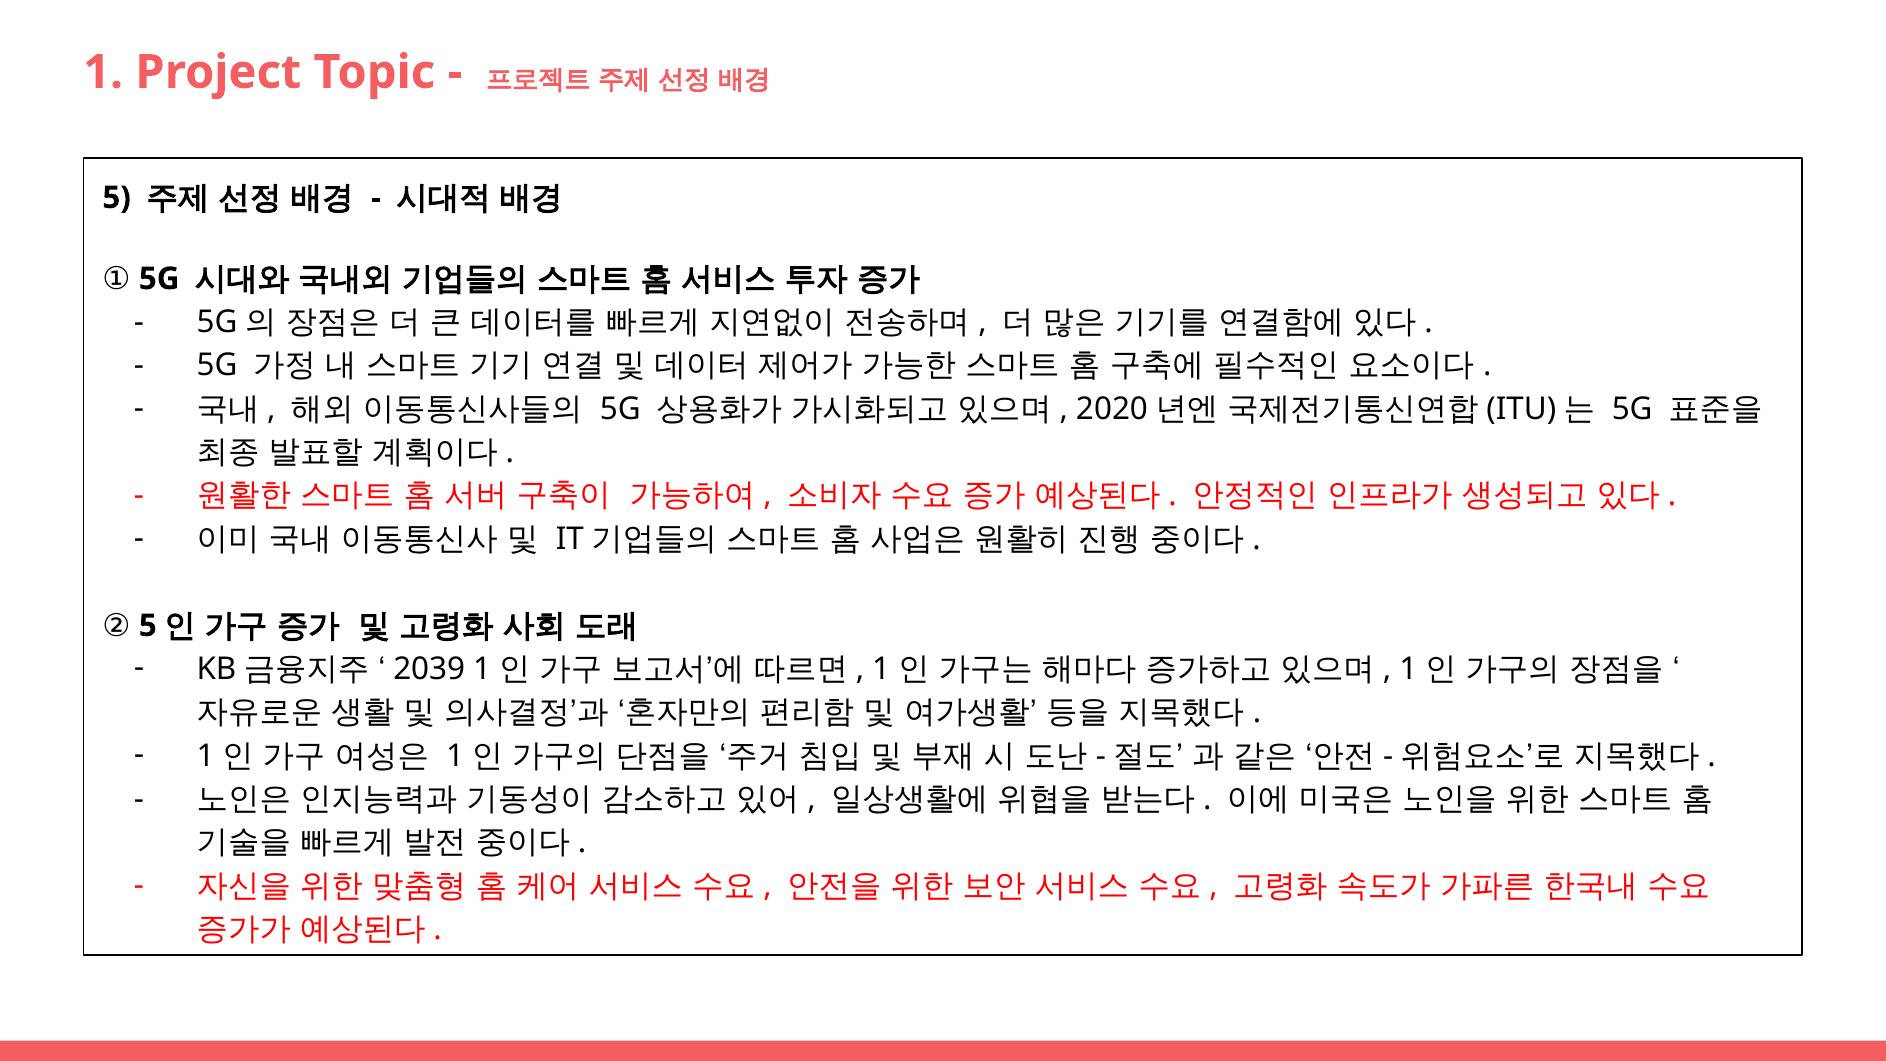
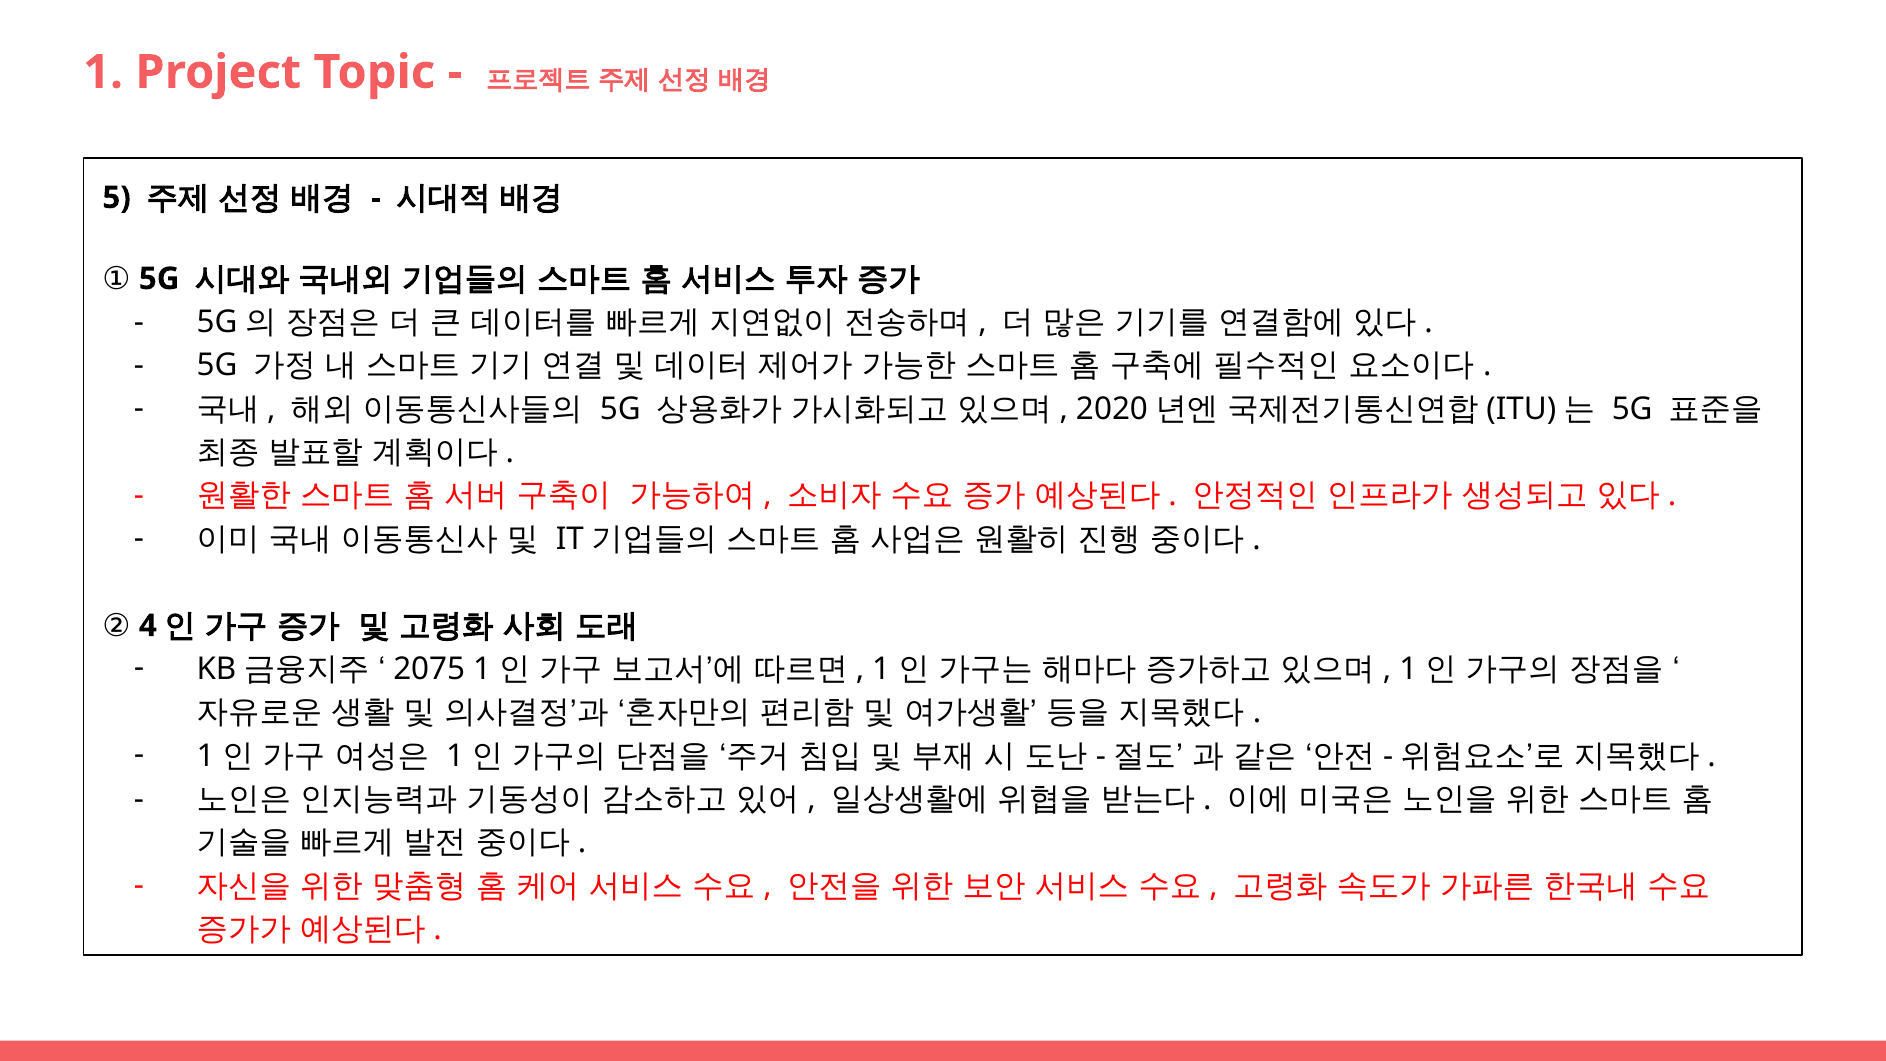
② 5: 5 -> 4
2039: 2039 -> 2075
